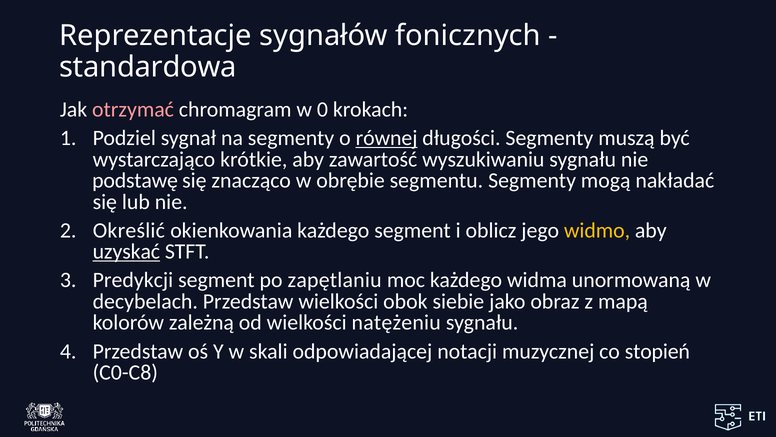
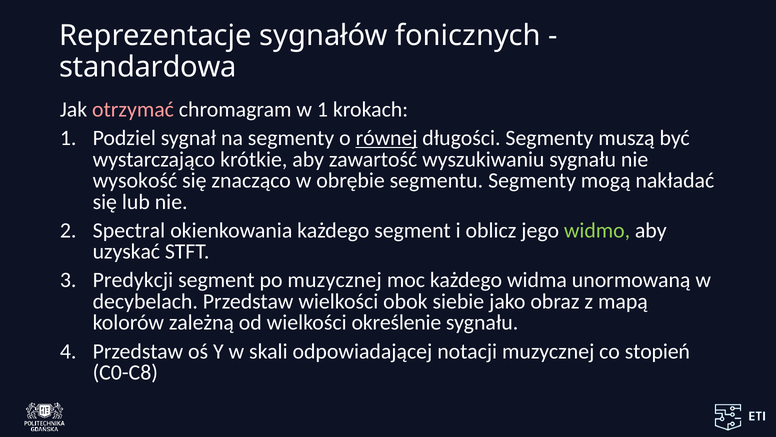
w 0: 0 -> 1
podstawę: podstawę -> wysokość
Określić: Określić -> Spectral
widmo colour: yellow -> light green
uzyskać underline: present -> none
po zapętlaniu: zapętlaniu -> muzycznej
natężeniu: natężeniu -> określenie
